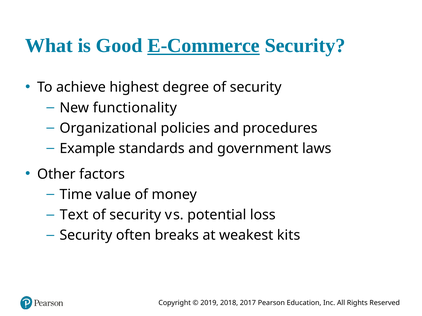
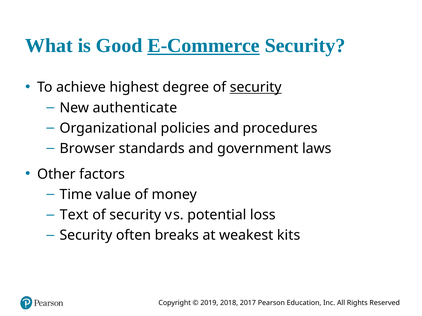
security at (256, 87) underline: none -> present
functionality: functionality -> authenticate
Example: Example -> Browser
